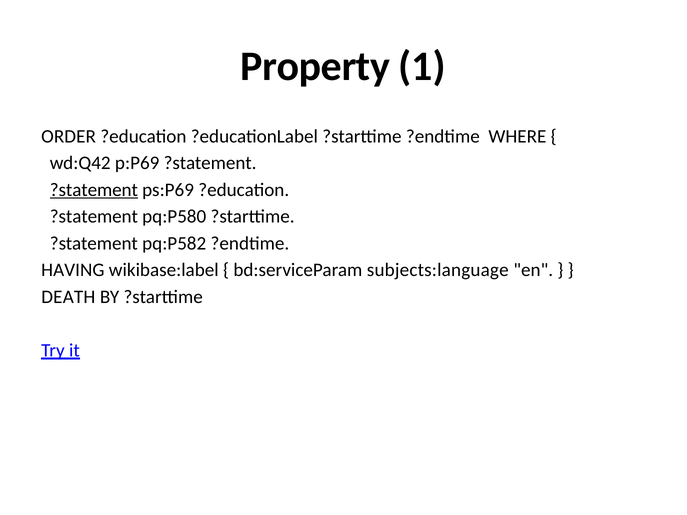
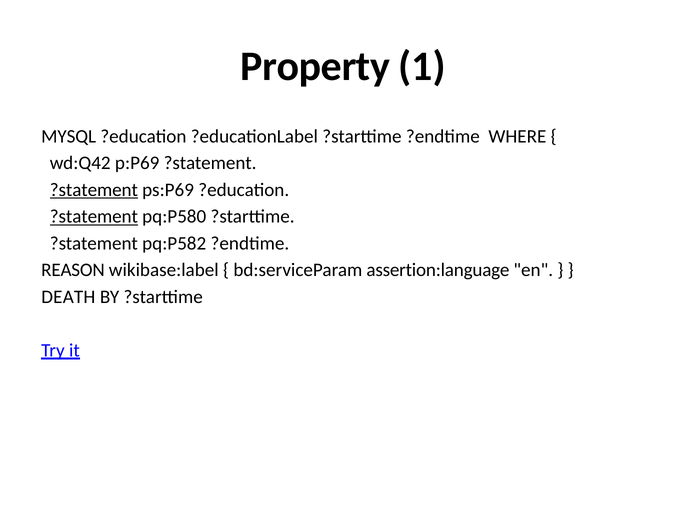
ORDER: ORDER -> MYSQL
?statement at (94, 217) underline: none -> present
HAVING: HAVING -> REASON
subjects:language: subjects:language -> assertion:language
